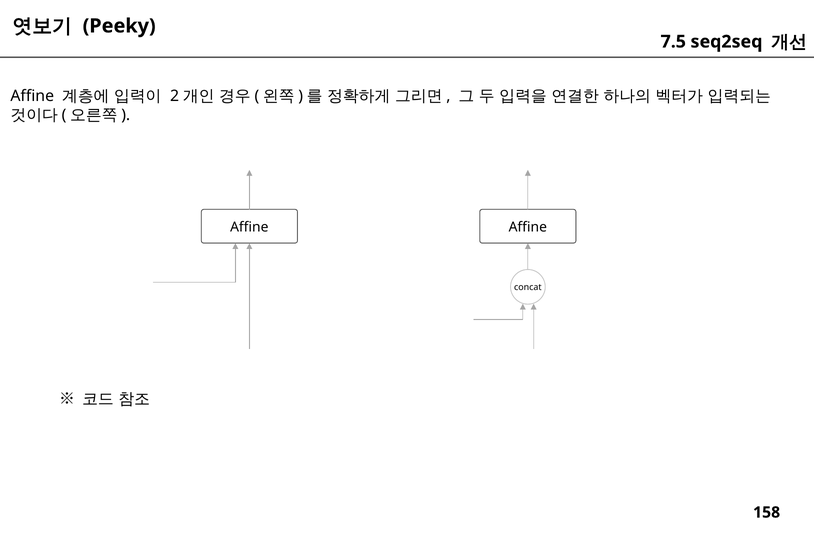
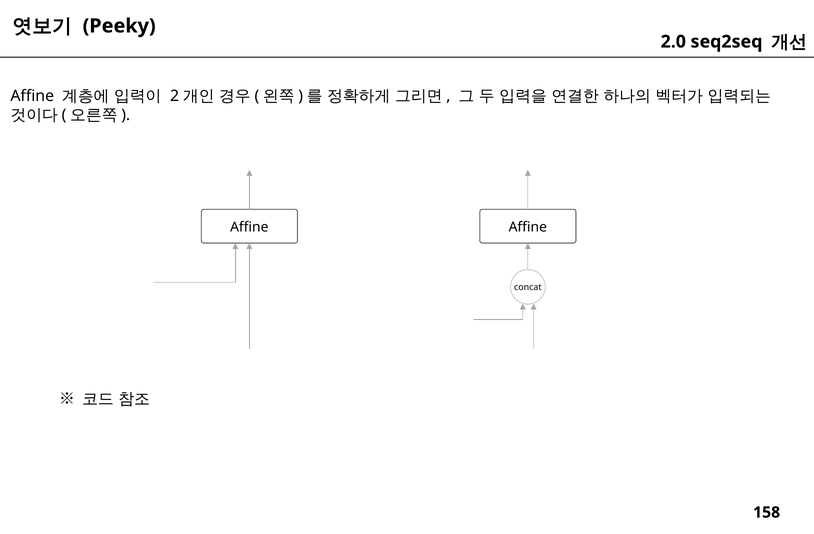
7.5: 7.5 -> 2.0
